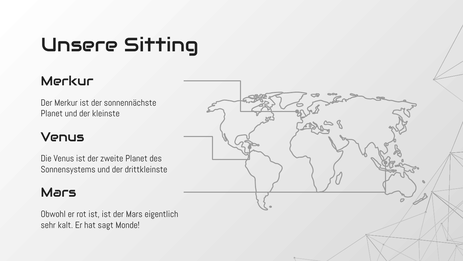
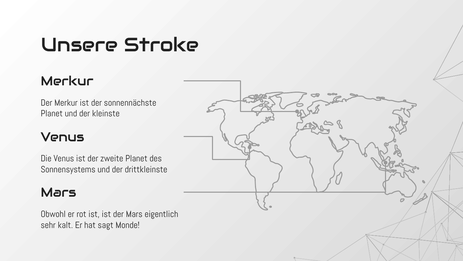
Sitting: Sitting -> Stroke
